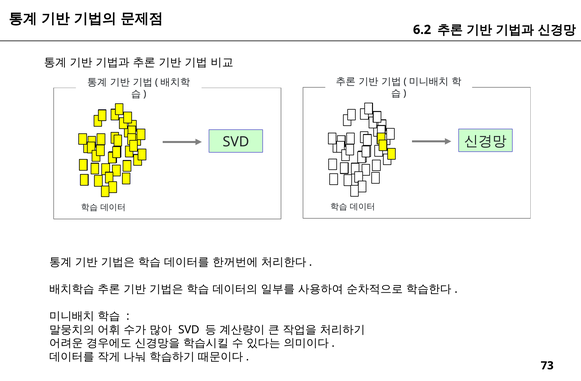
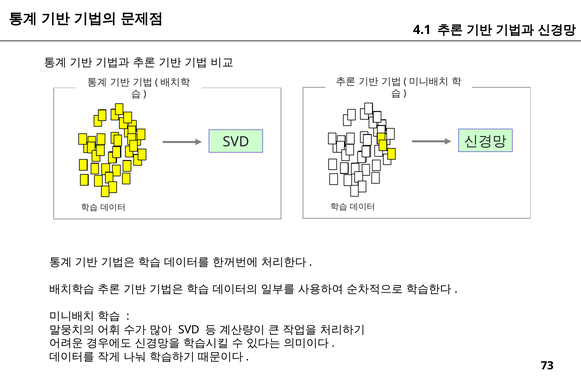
6.2: 6.2 -> 4.1
